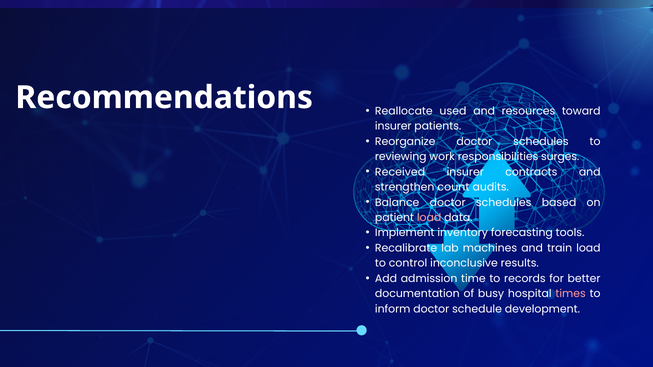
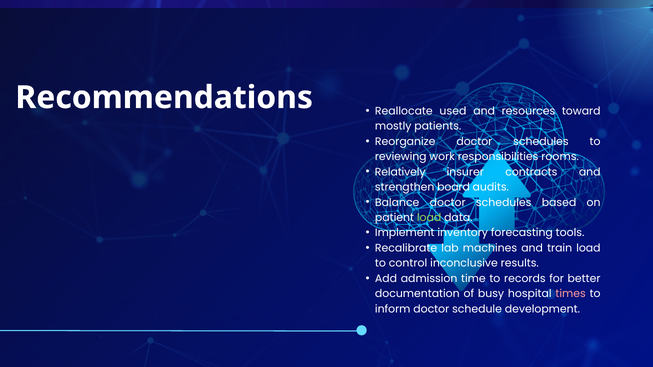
insurer at (393, 126): insurer -> mostly
surges: surges -> rooms
Received: Received -> Relatively
count: count -> board
load at (429, 218) colour: pink -> light green
